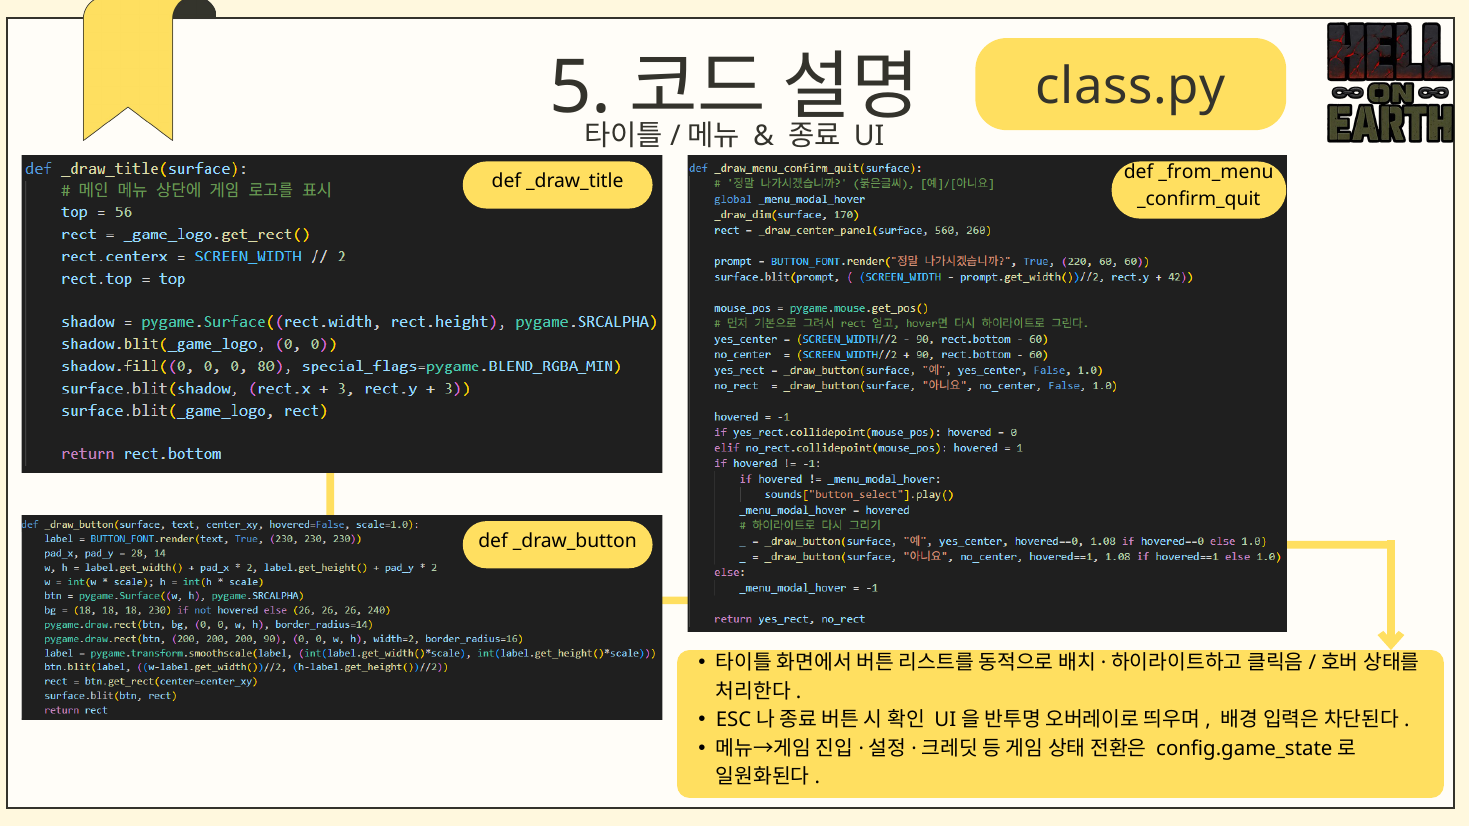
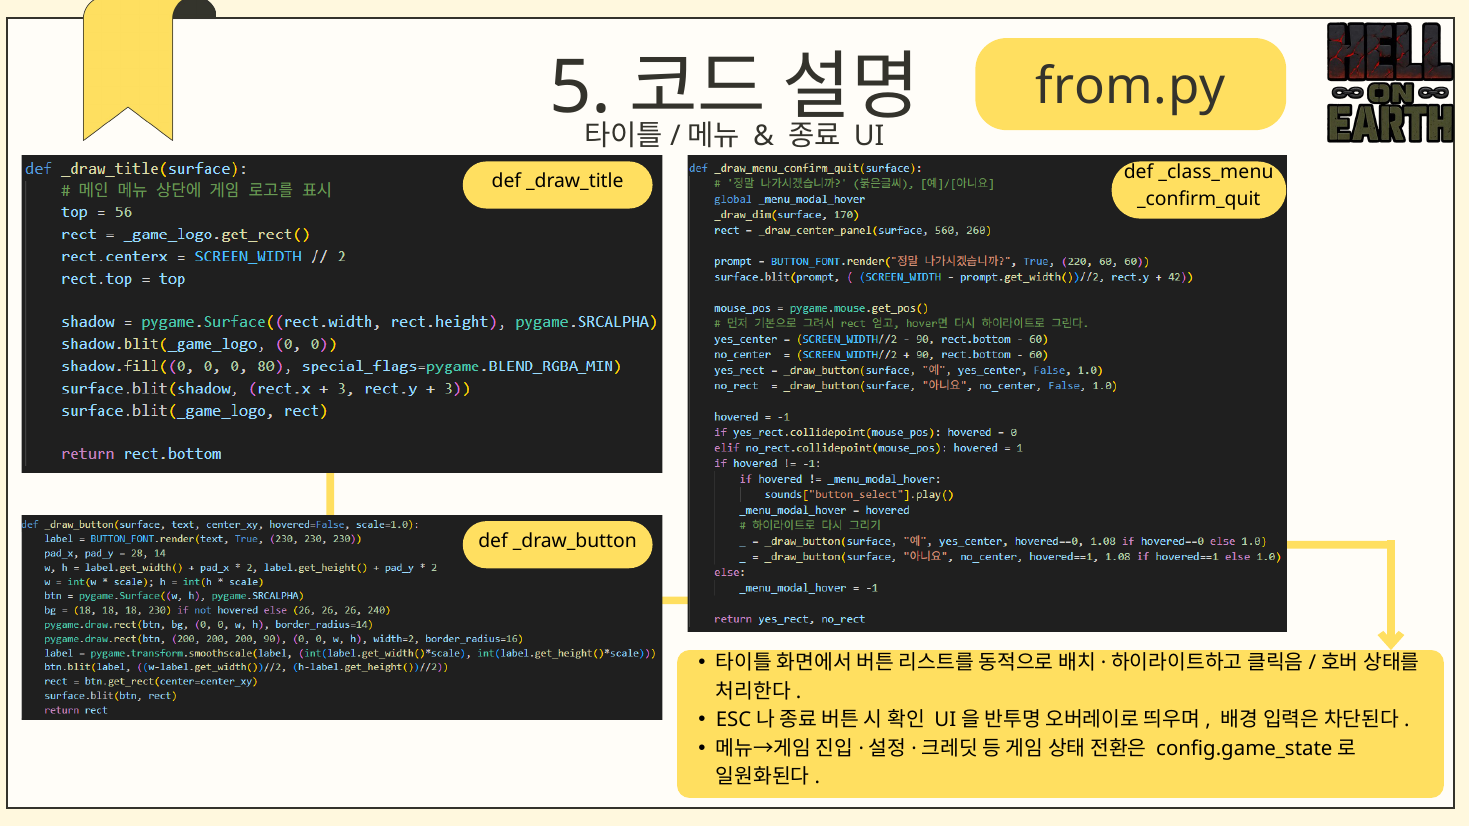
class.py: class.py -> from.py
_from_menu: _from_menu -> _class_menu
